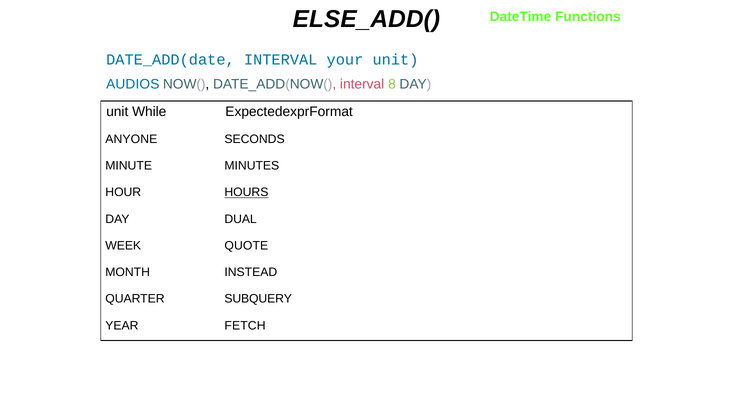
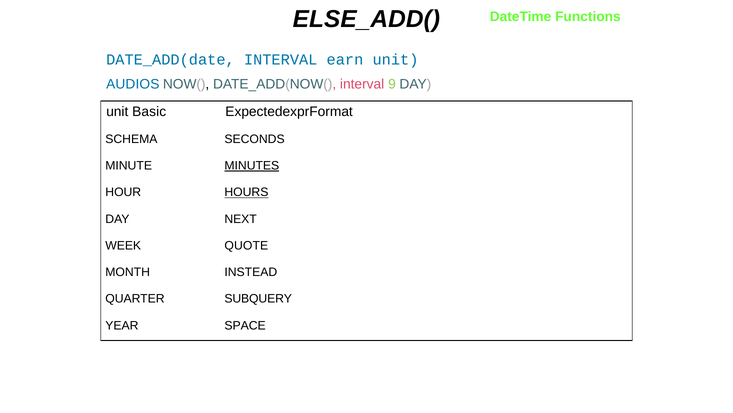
your: your -> earn
8: 8 -> 9
While: While -> Basic
ANYONE: ANYONE -> SCHEMA
MINUTES underline: none -> present
DUAL: DUAL -> NEXT
FETCH: FETCH -> SPACE
